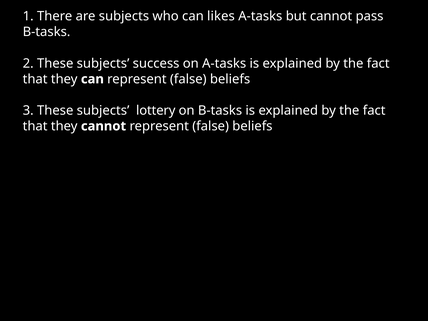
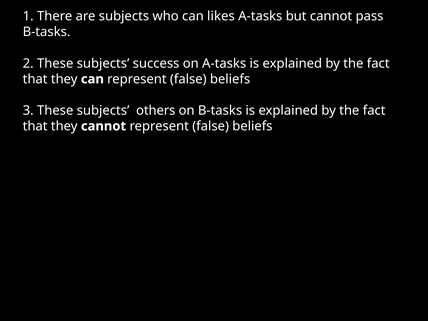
lottery: lottery -> others
